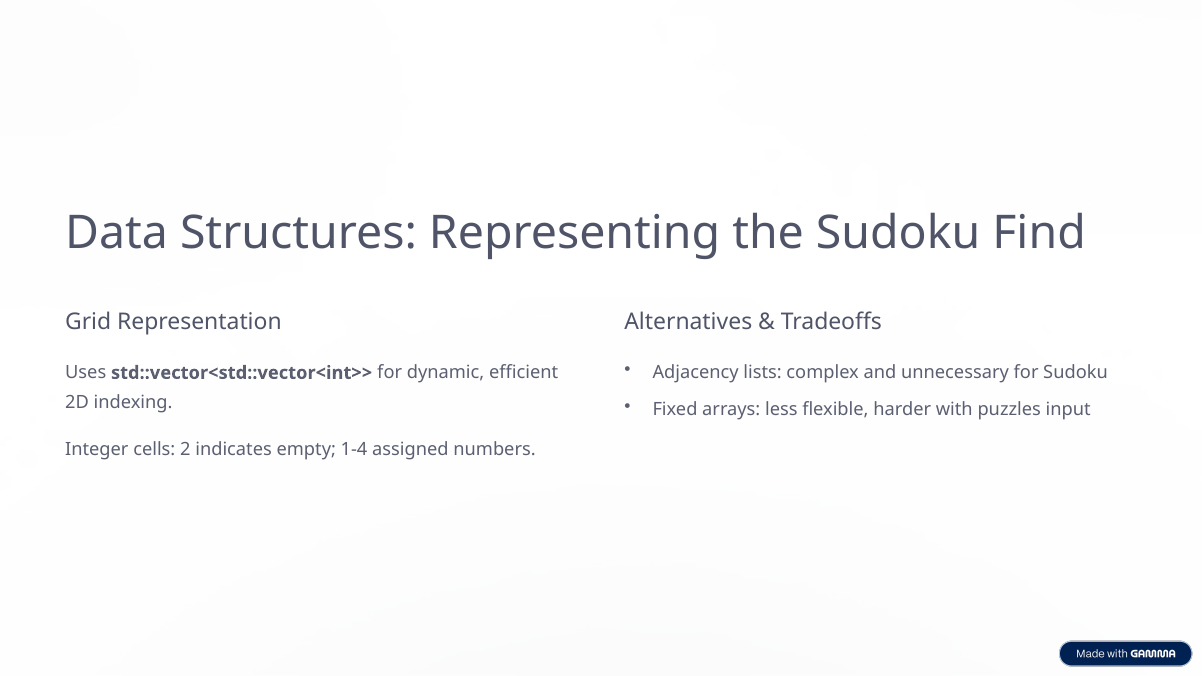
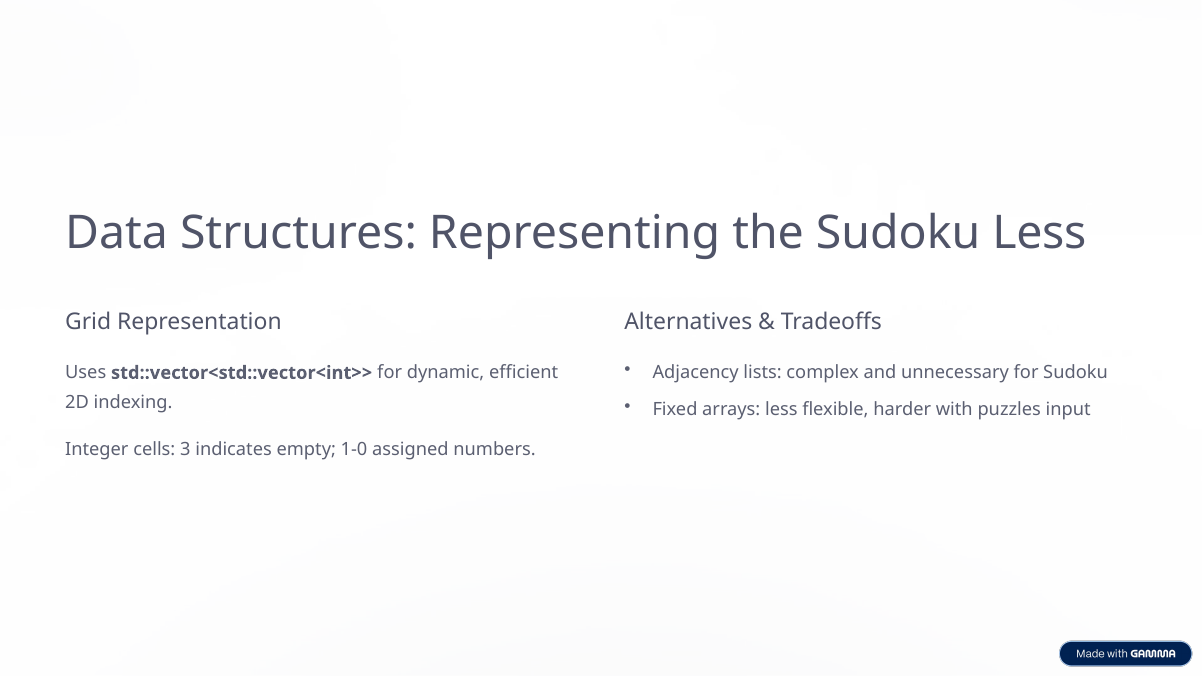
Sudoku Find: Find -> Less
2: 2 -> 3
1-4: 1-4 -> 1-0
